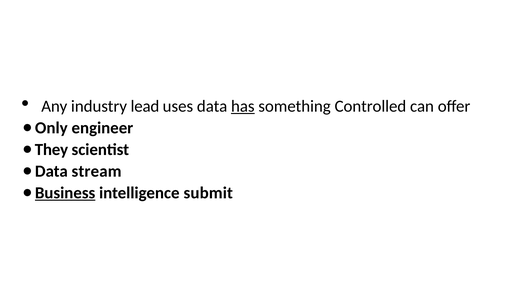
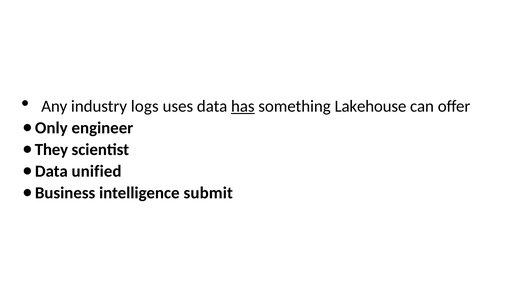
lead: lead -> logs
Controlled: Controlled -> Lakehouse
stream: stream -> unified
Business underline: present -> none
